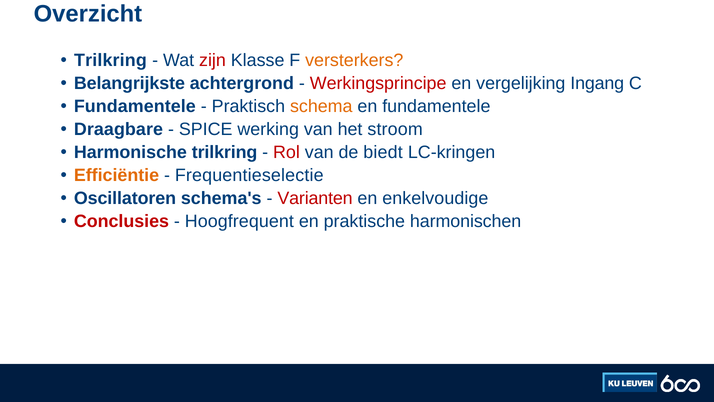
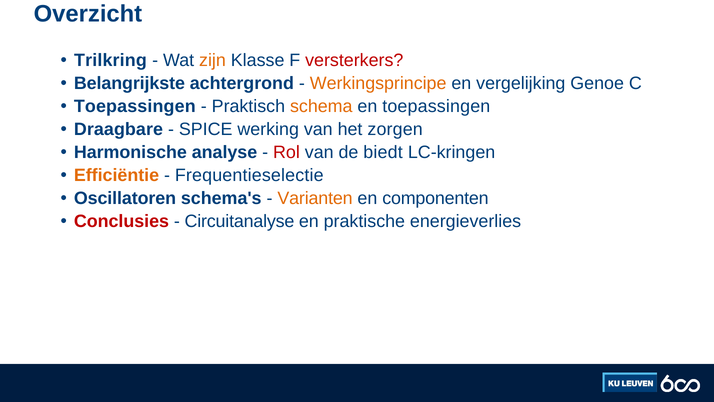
zijn colour: red -> orange
versterkers colour: orange -> red
Werkingsprincipe colour: red -> orange
Ingang: Ingang -> Genoe
Fundamentele at (135, 106): Fundamentele -> Toepassingen
en fundamentele: fundamentele -> toepassingen
stroom: stroom -> zorgen
Harmonische trilkring: trilkring -> analyse
Varianten colour: red -> orange
enkelvoudige: enkelvoudige -> componenten
Hoogfrequent: Hoogfrequent -> Circuitanalyse
harmonischen: harmonischen -> energieverlies
